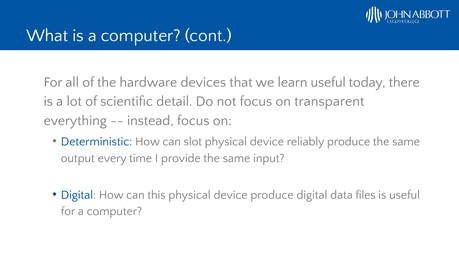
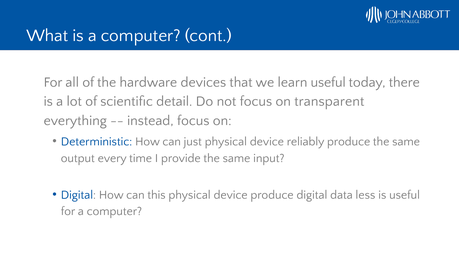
slot: slot -> just
files: files -> less
